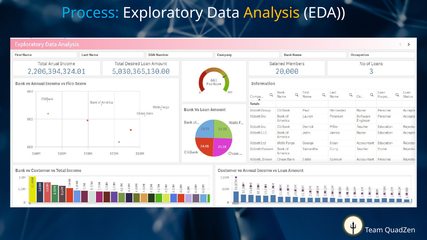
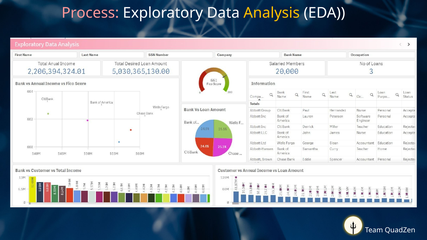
Process colour: light blue -> pink
